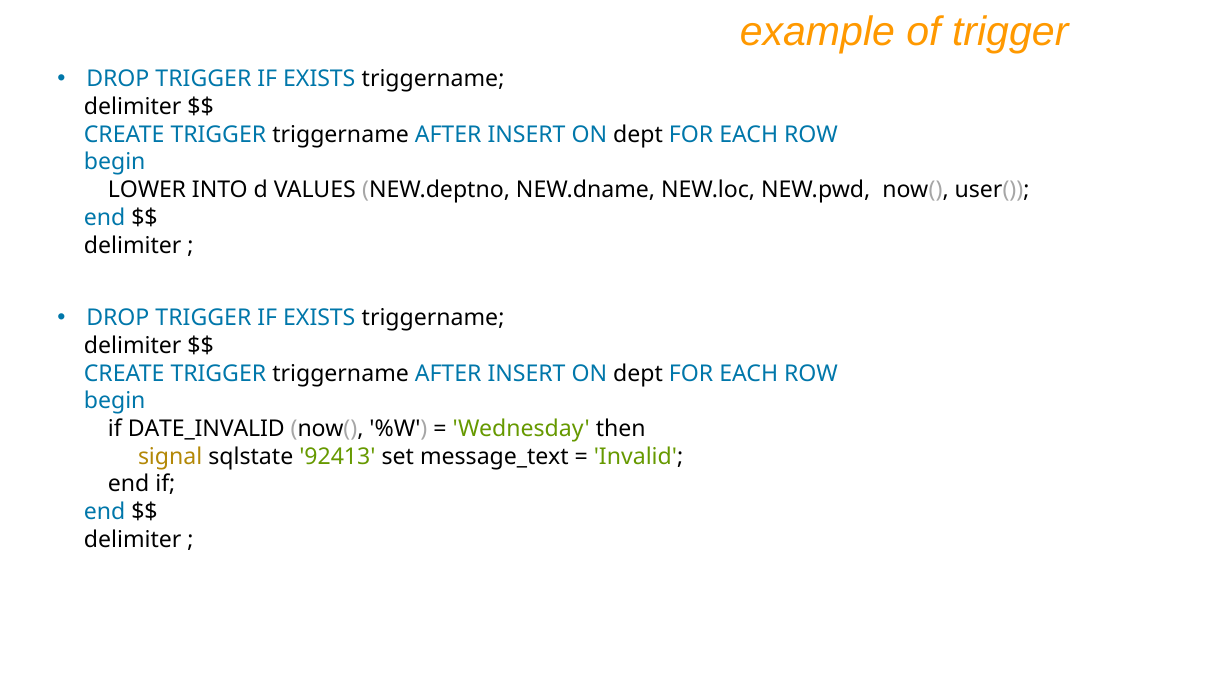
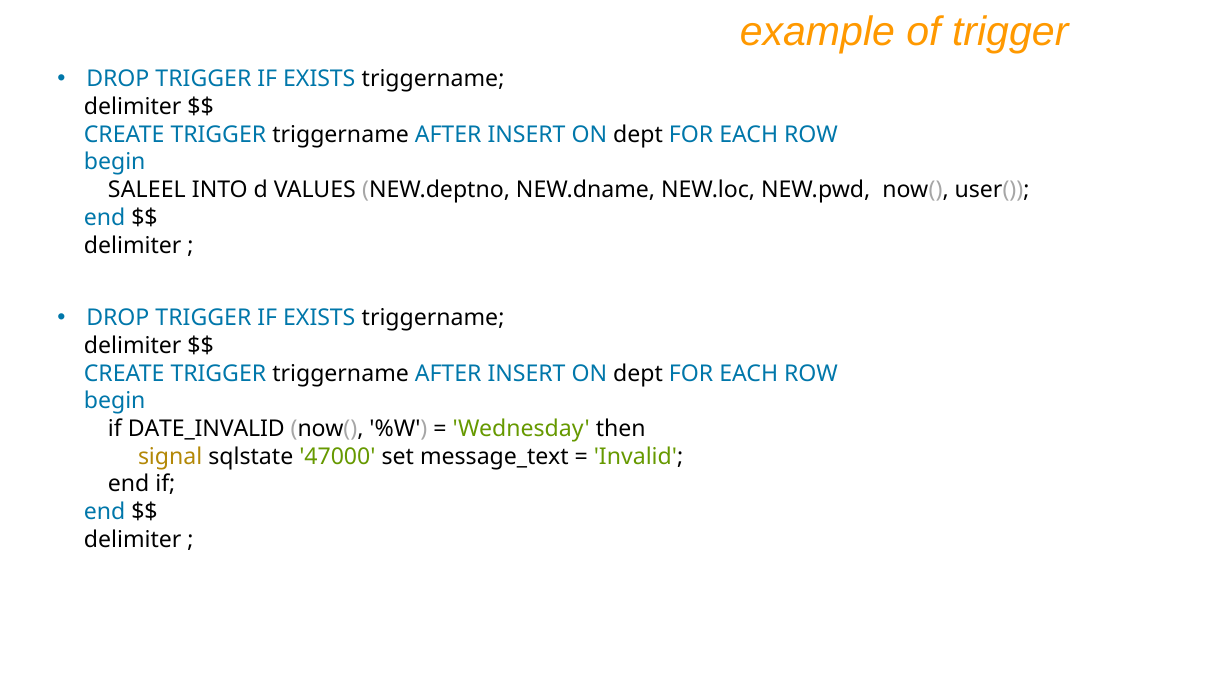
LOWER: LOWER -> SALEEL
92413: 92413 -> 47000
